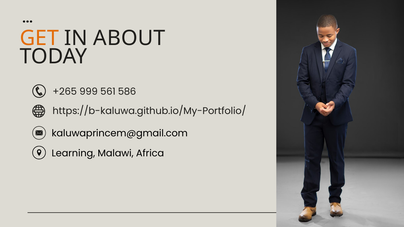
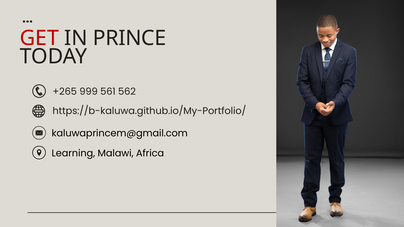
GET colour: orange -> red
ABOUT: ABOUT -> PRINCE
586: 586 -> 562
